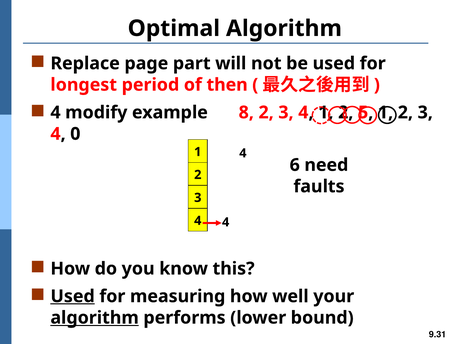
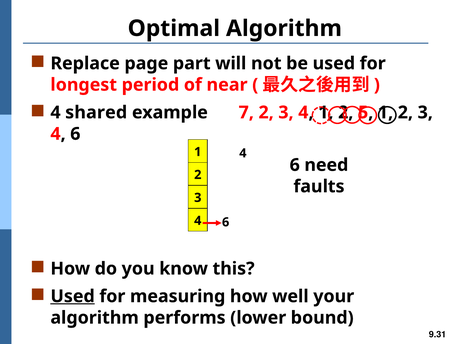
then: then -> near
modify: modify -> shared
8: 8 -> 7
0 at (75, 134): 0 -> 6
4 at (226, 222): 4 -> 6
algorithm at (95, 318) underline: present -> none
